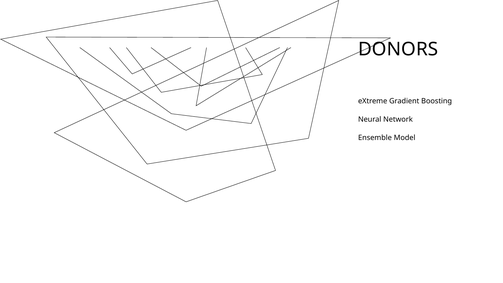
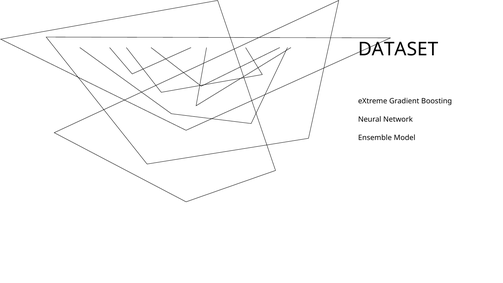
DONORS: DONORS -> DATASET
